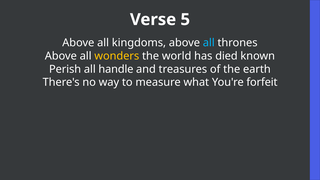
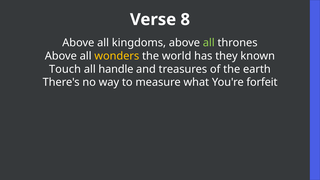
5: 5 -> 8
all at (209, 43) colour: light blue -> light green
died: died -> they
Perish: Perish -> Touch
